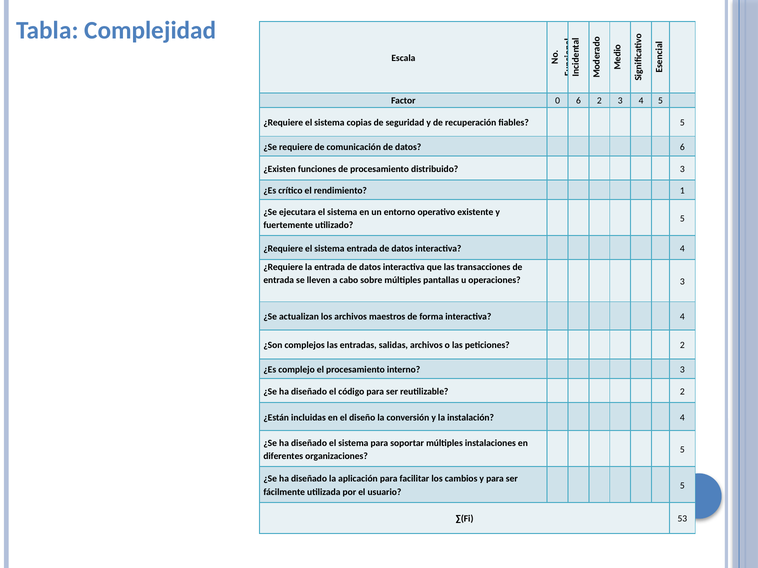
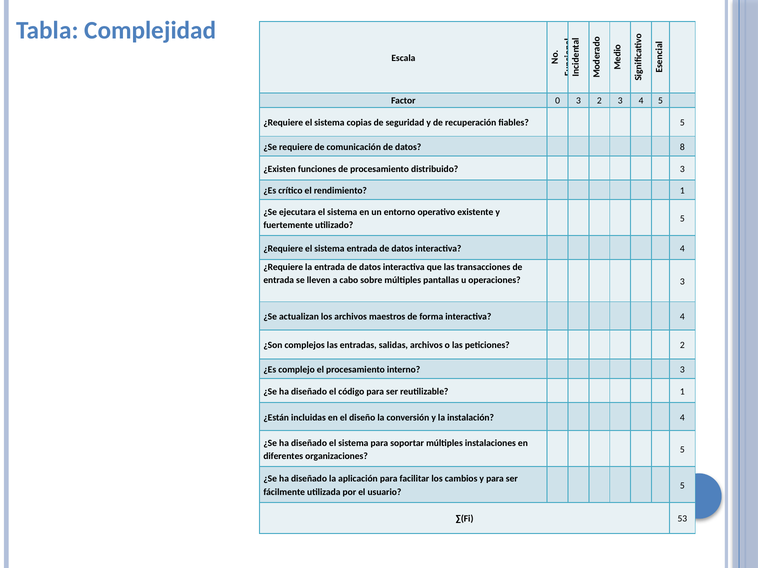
0 6: 6 -> 3
datos 6: 6 -> 8
reutilizable 2: 2 -> 1
